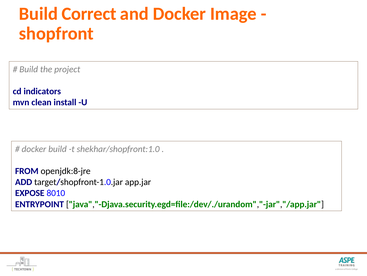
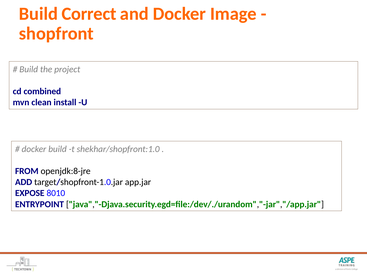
indicators: indicators -> combined
